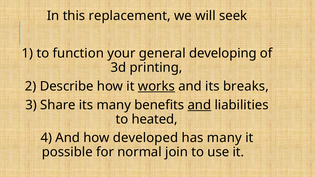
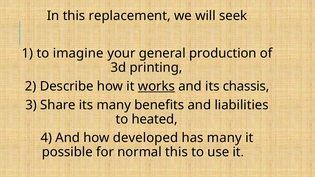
function: function -> imagine
developing: developing -> production
breaks: breaks -> chassis
and at (199, 105) underline: present -> none
normal join: join -> this
